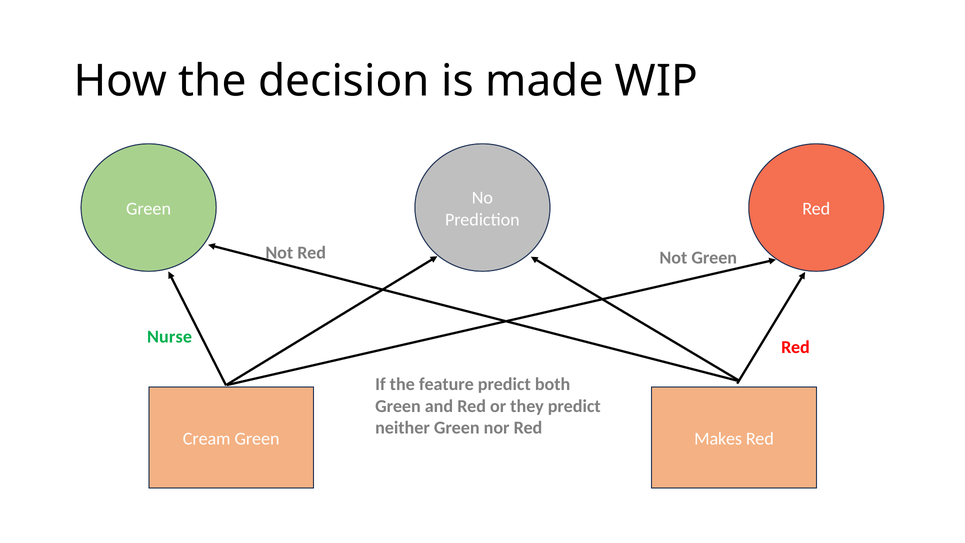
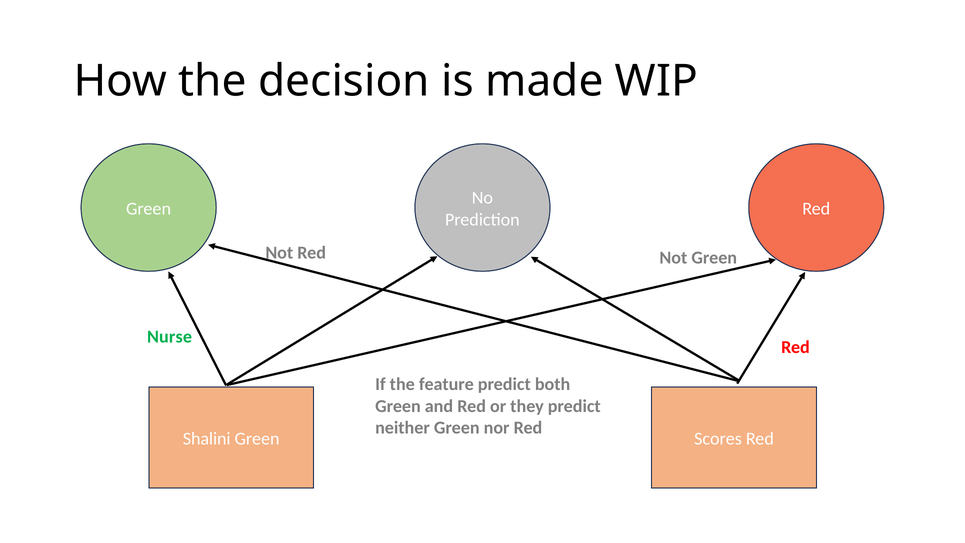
Cream: Cream -> Shalini
Makes: Makes -> Scores
